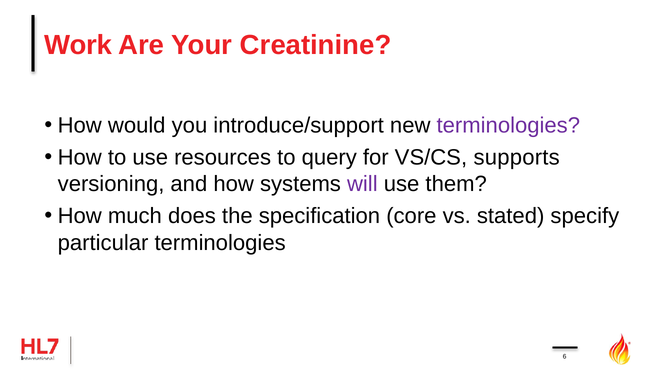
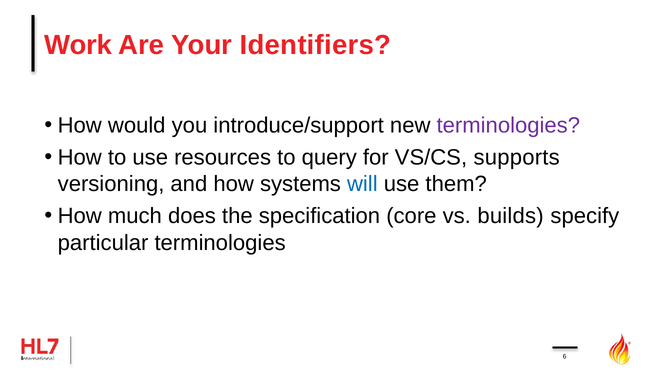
Creatinine: Creatinine -> Identifiers
will colour: purple -> blue
stated: stated -> builds
